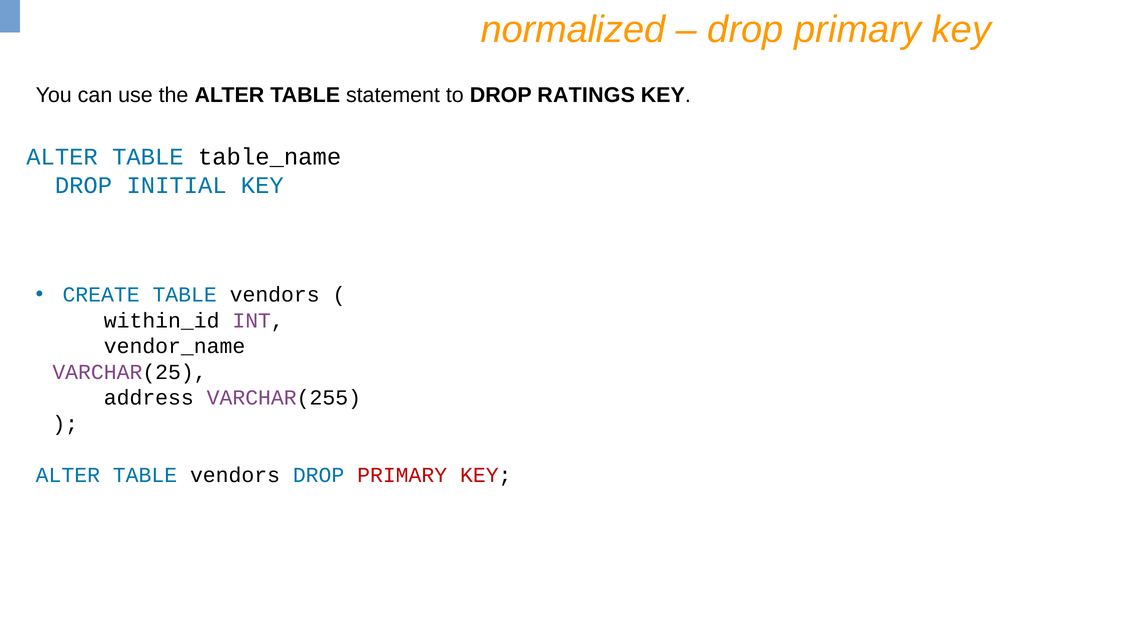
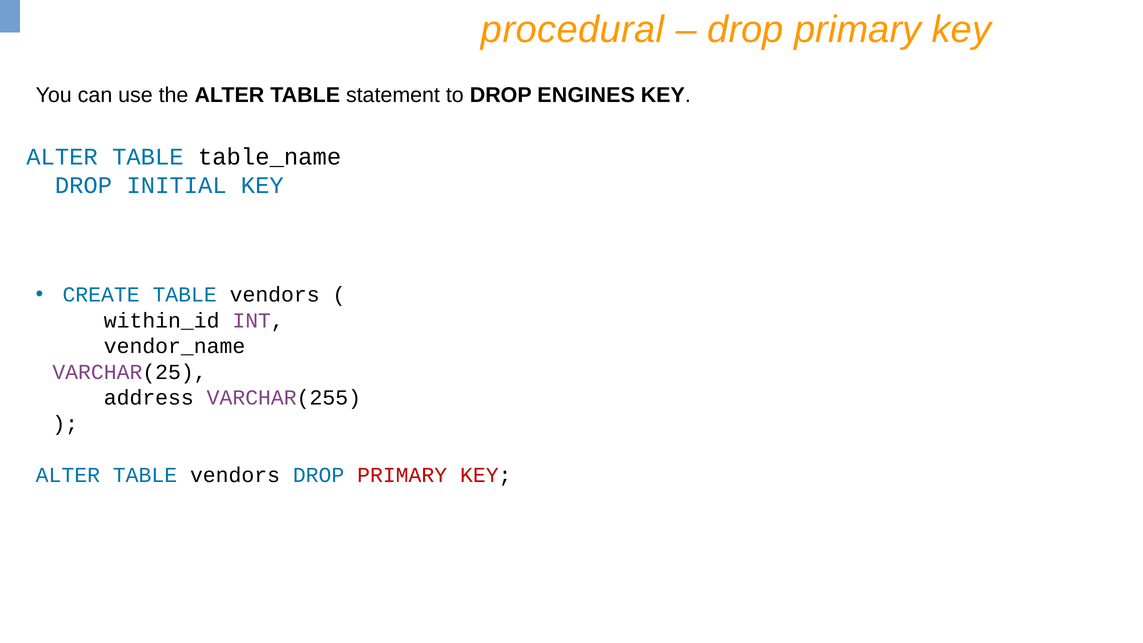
normalized: normalized -> procedural
RATINGS: RATINGS -> ENGINES
